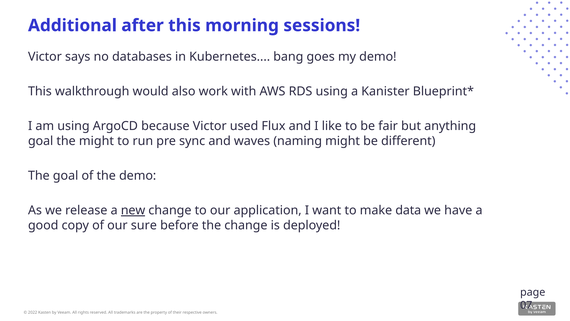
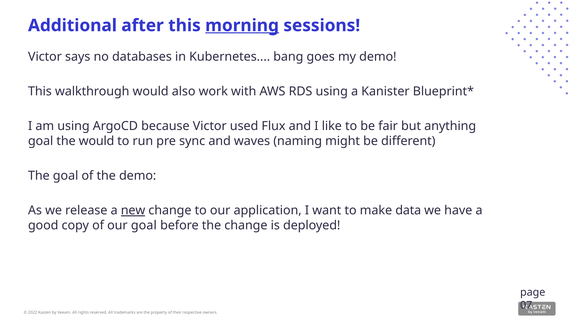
morning underline: none -> present
the might: might -> would
our sure: sure -> goal
